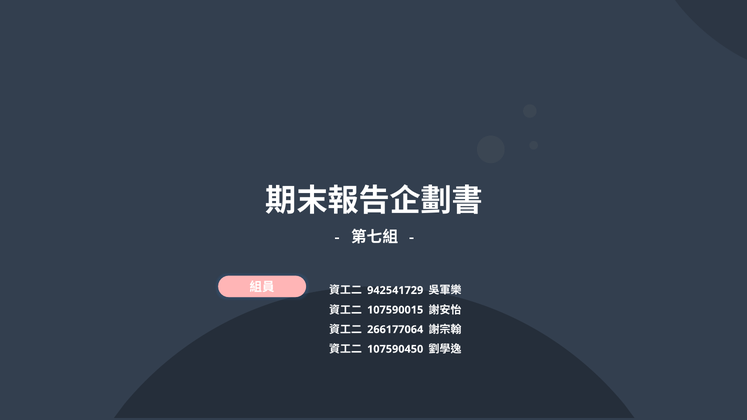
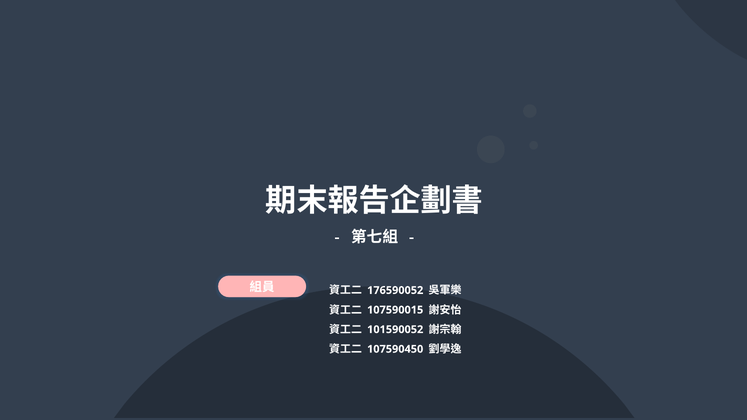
942541729: 942541729 -> 176590052
266177064: 266177064 -> 101590052
